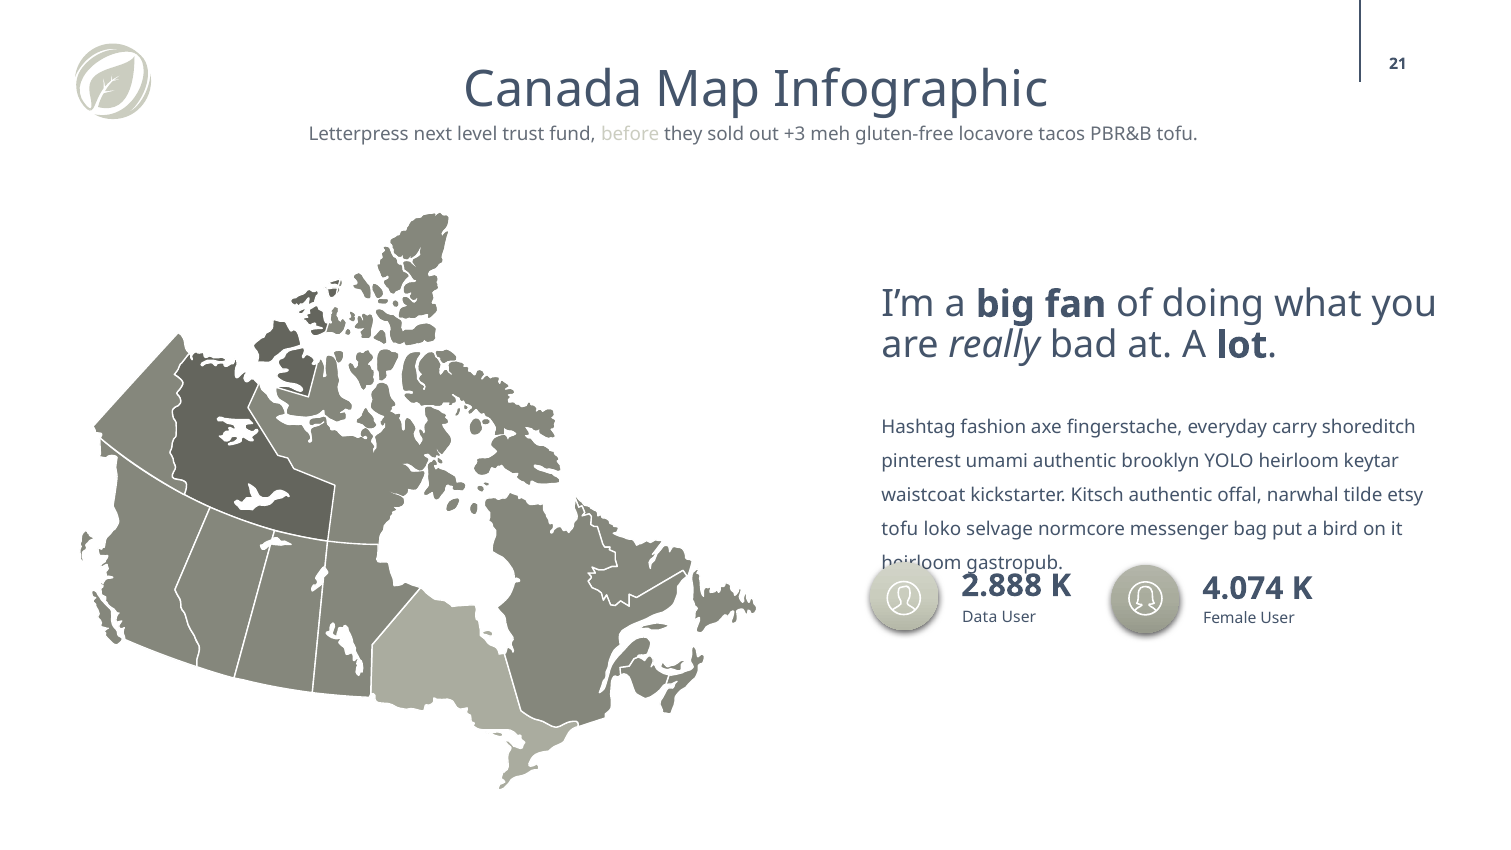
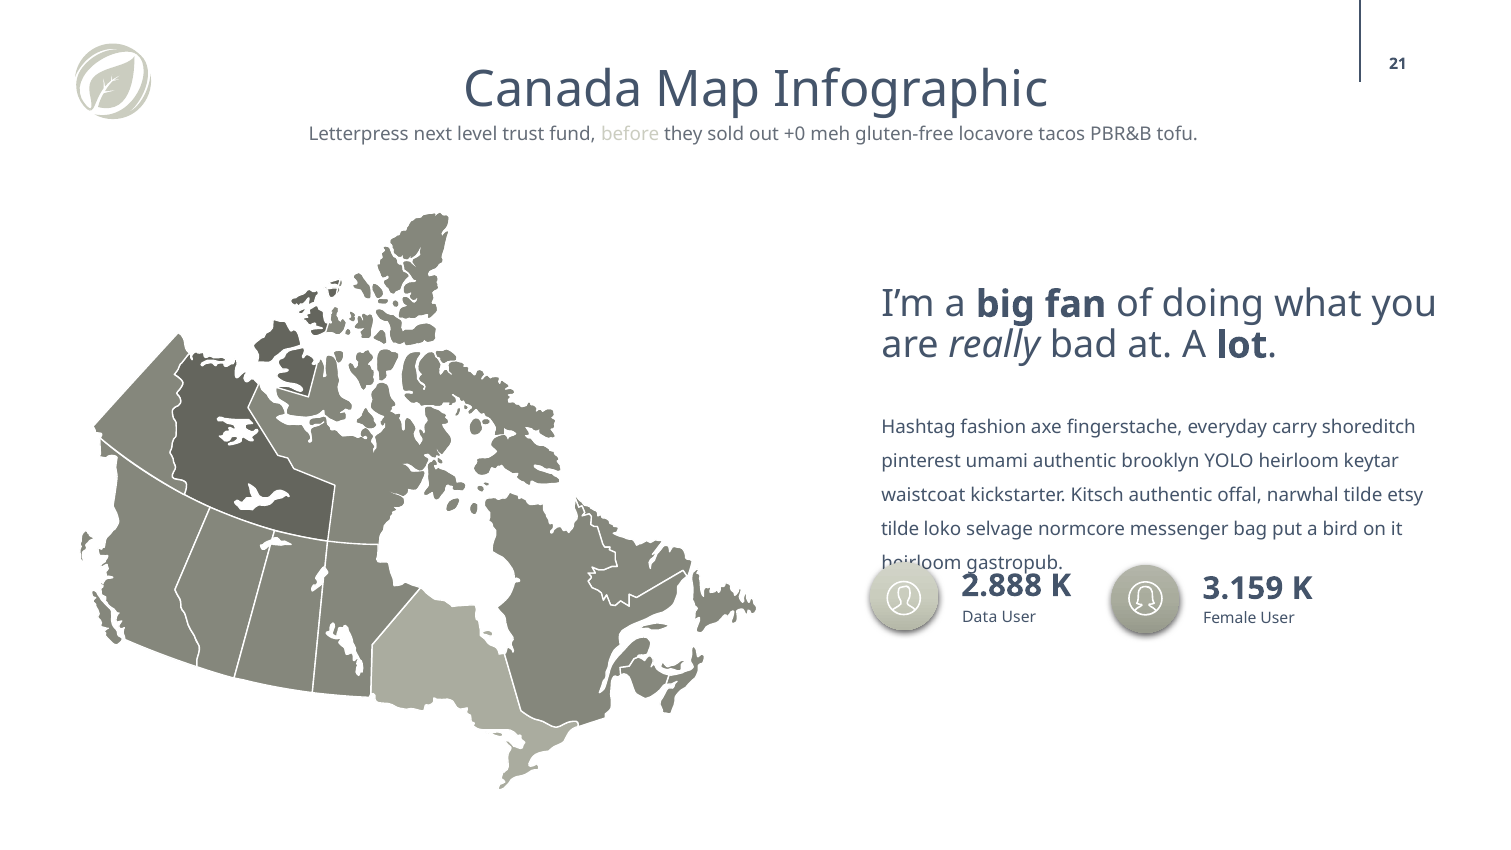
+3: +3 -> +0
tofu at (900, 529): tofu -> tilde
4.074: 4.074 -> 3.159
